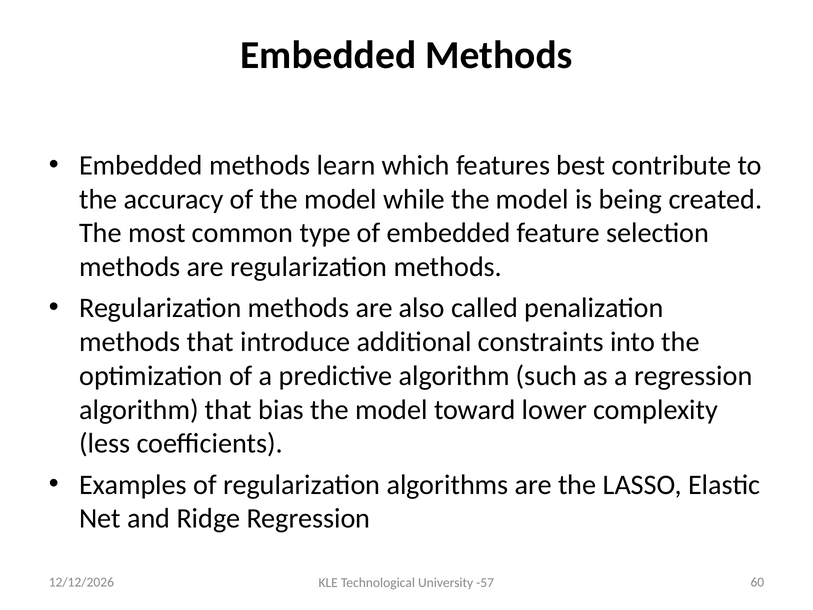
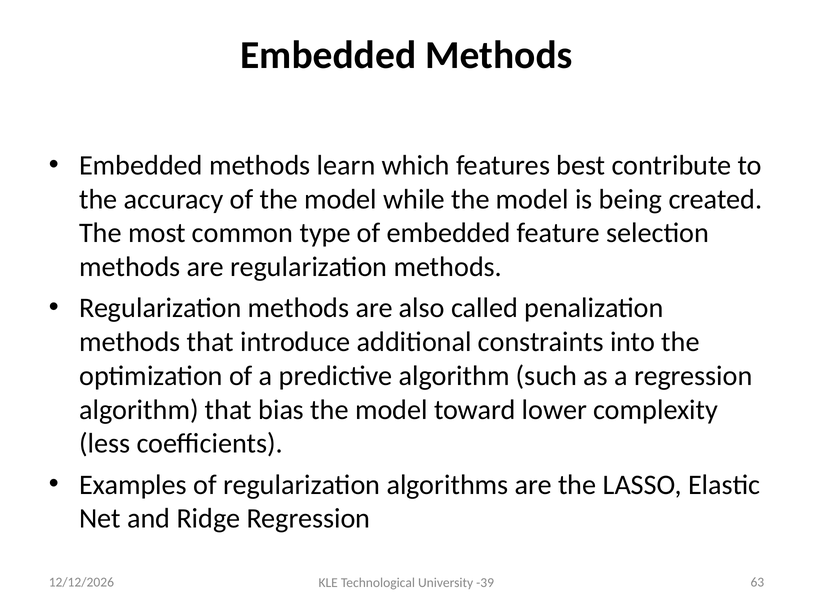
60: 60 -> 63
-57: -57 -> -39
